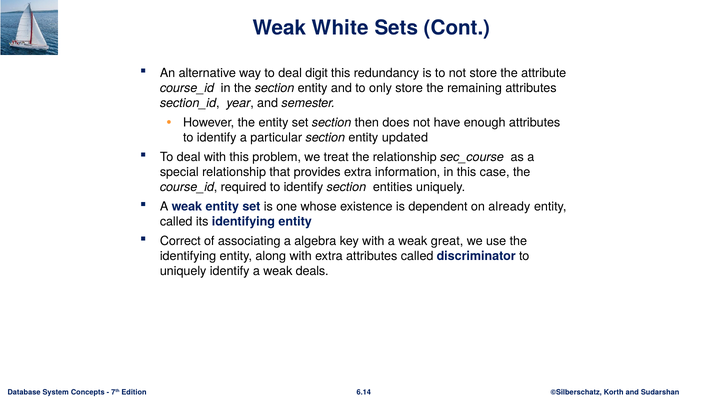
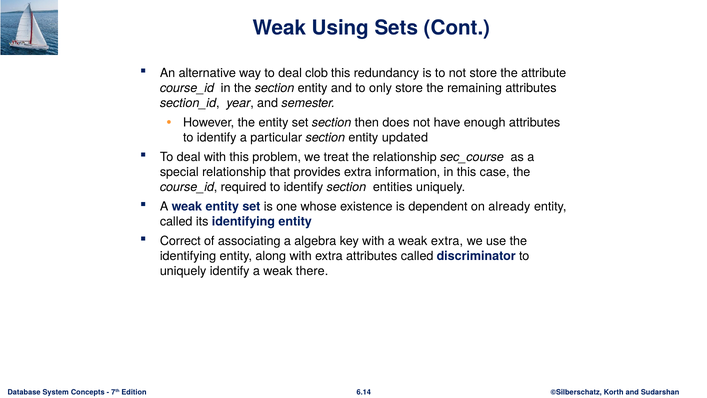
White: White -> Using
digit: digit -> clob
weak great: great -> extra
deals: deals -> there
